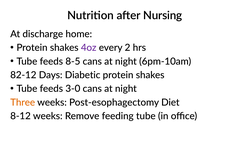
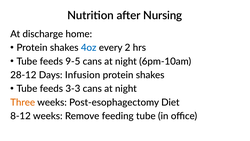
4oz colour: purple -> blue
8-5: 8-5 -> 9-5
82-12: 82-12 -> 28-12
Diabetic: Diabetic -> Infusion
3-0: 3-0 -> 3-3
